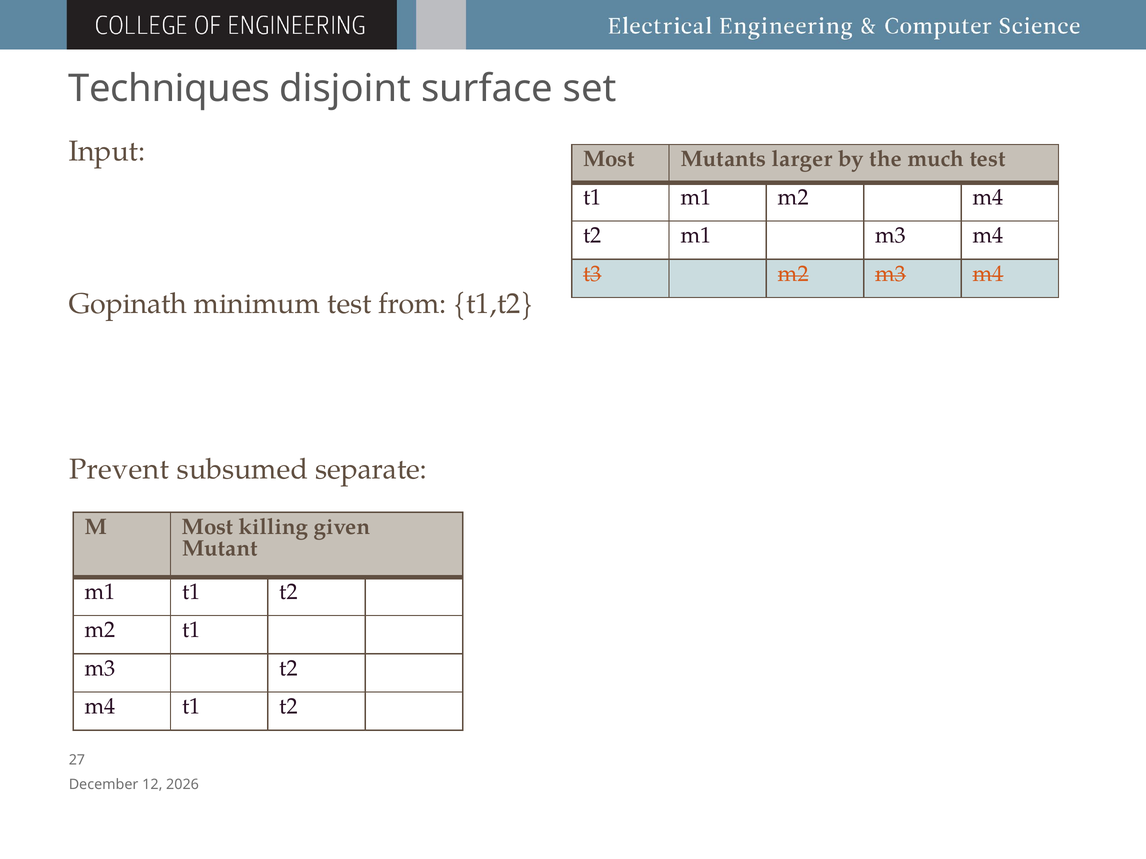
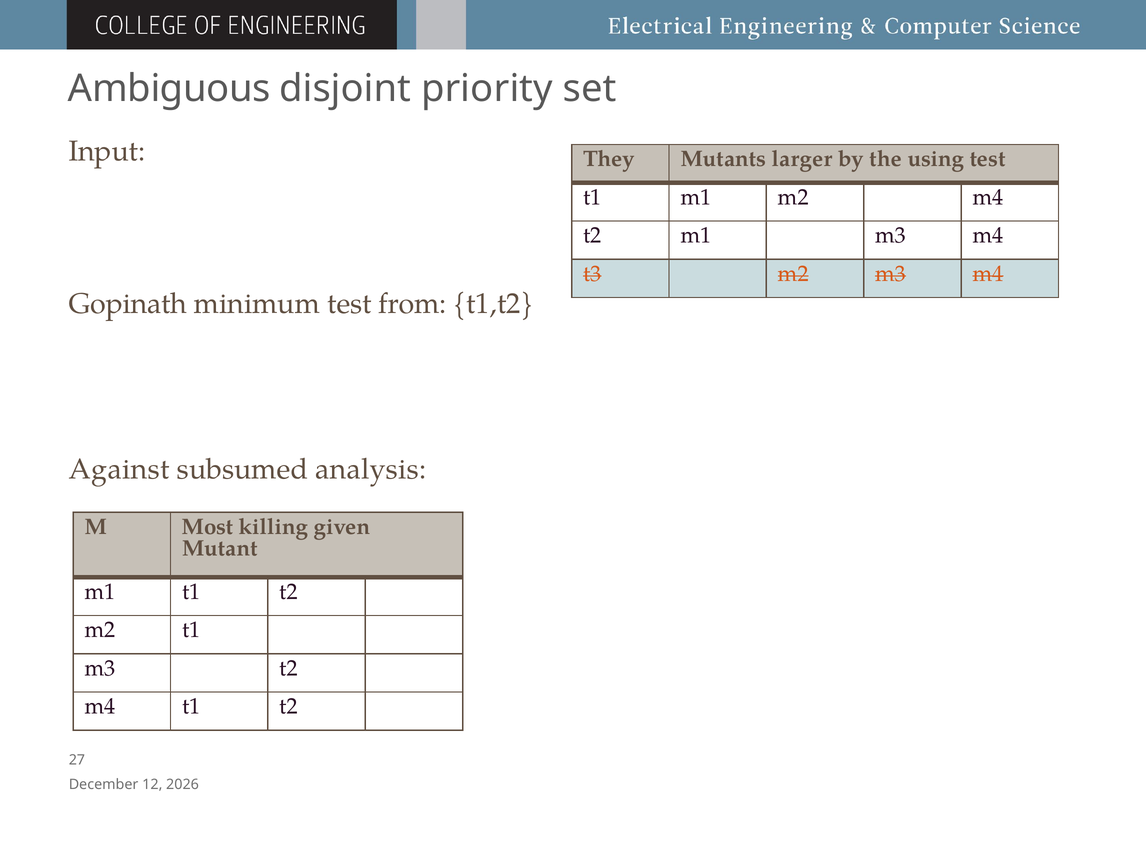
Techniques: Techniques -> Ambiguous
surface: surface -> priority
Most at (609, 159): Most -> They
much: much -> using
Prevent: Prevent -> Against
separate: separate -> analysis
